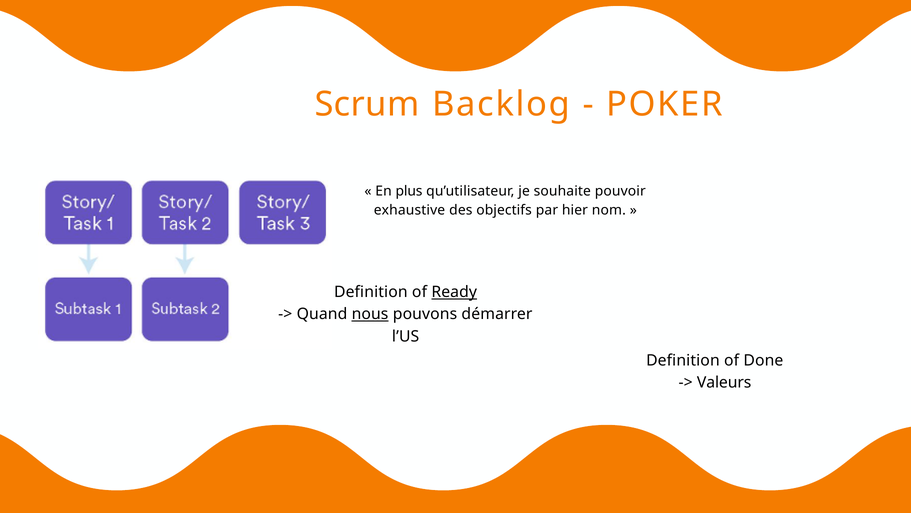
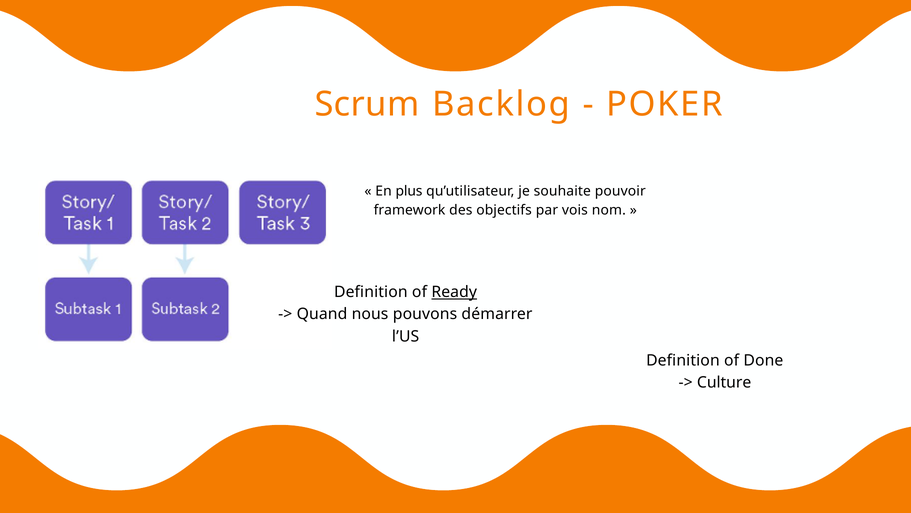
exhaustive: exhaustive -> framework
hier: hier -> vois
nous underline: present -> none
Valeurs: Valeurs -> Culture
